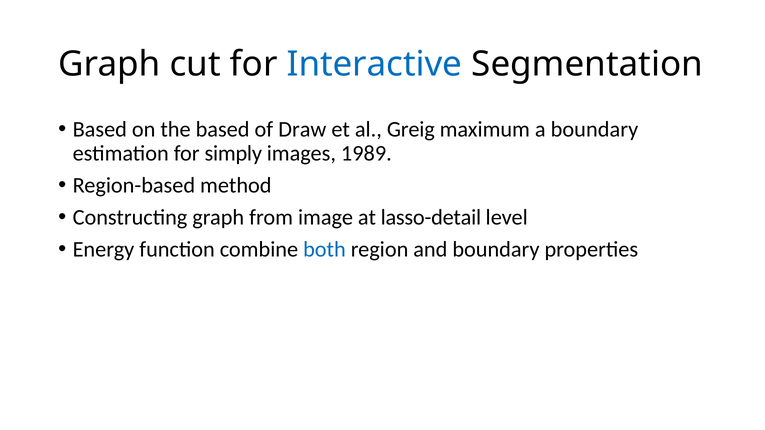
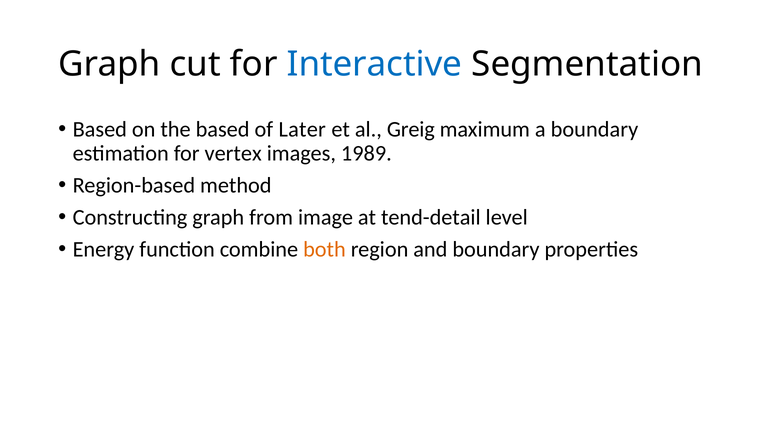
Draw: Draw -> Later
simply: simply -> vertex
lasso-detail: lasso-detail -> tend-detail
both colour: blue -> orange
